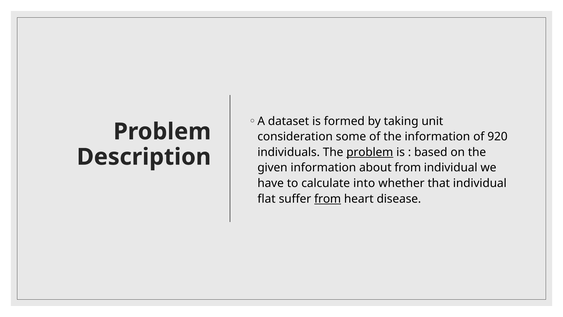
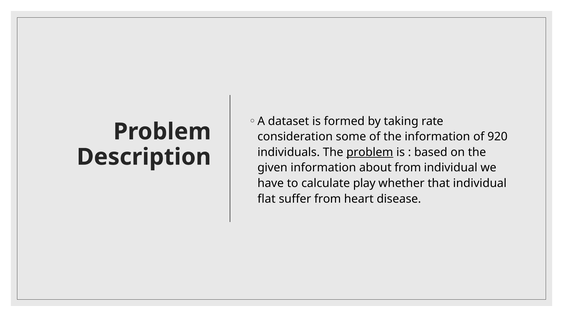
unit: unit -> rate
into: into -> play
from at (328, 199) underline: present -> none
